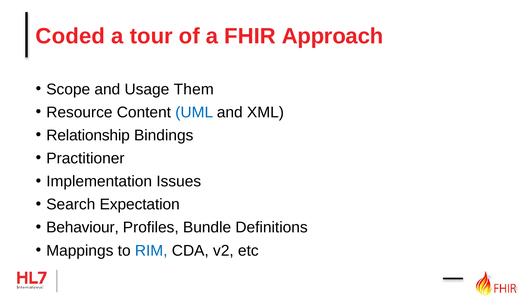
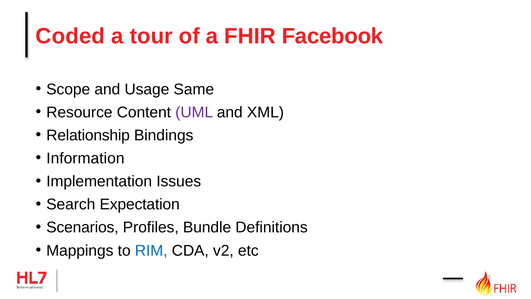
Approach: Approach -> Facebook
Them: Them -> Same
UML colour: blue -> purple
Practitioner: Practitioner -> Information
Behaviour: Behaviour -> Scenarios
